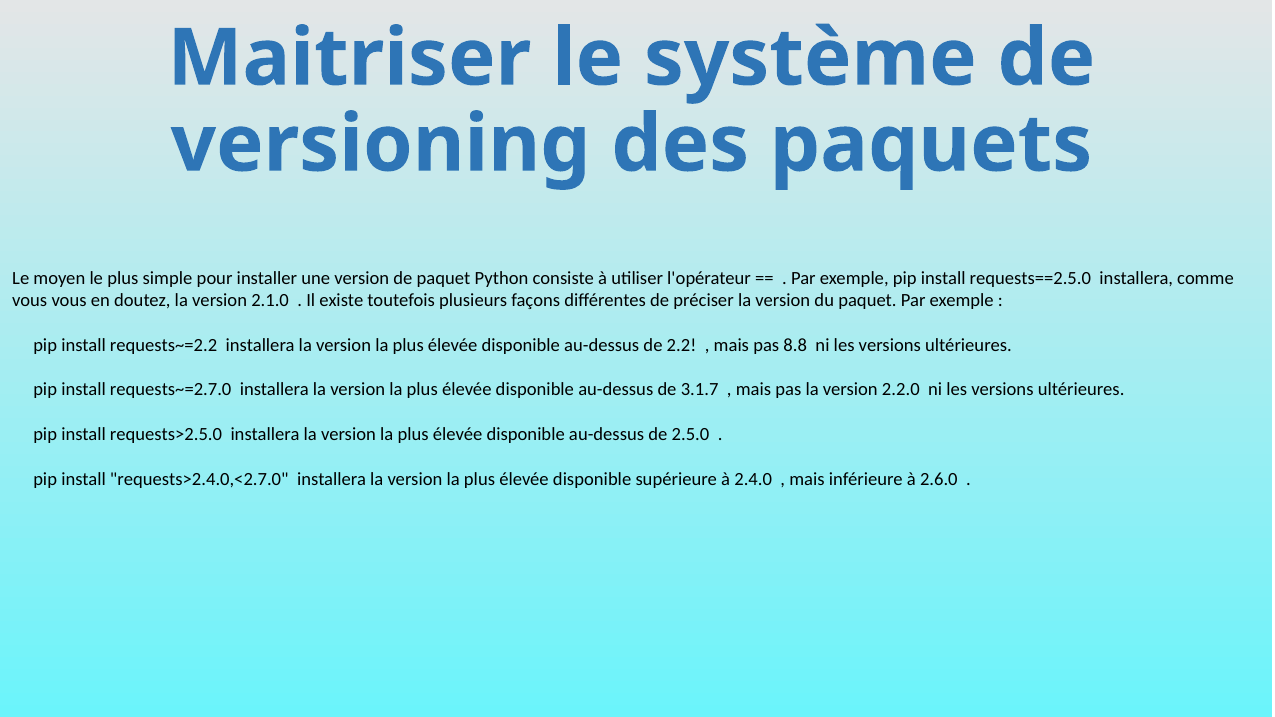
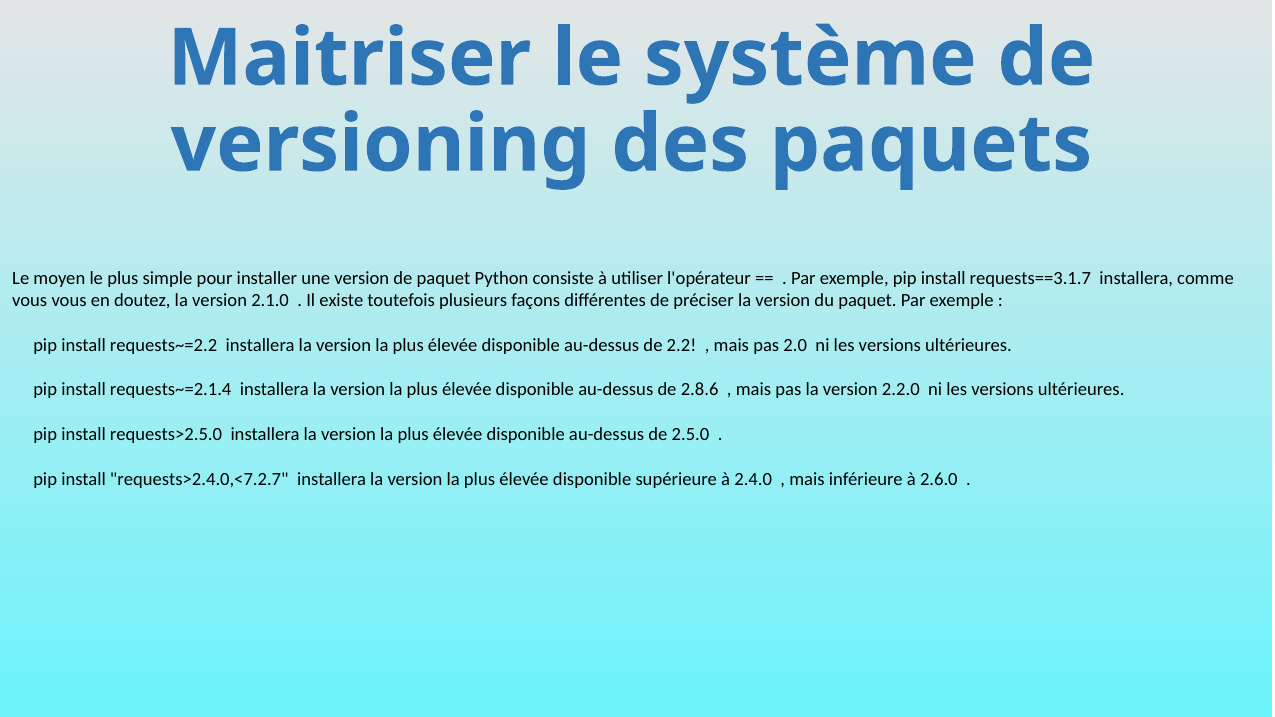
requests==2.5.0: requests==2.5.0 -> requests==3.1.7
8.8: 8.8 -> 2.0
requests~=2.7.0: requests~=2.7.0 -> requests~=2.1.4
3.1.7: 3.1.7 -> 2.8.6
requests>2.4.0,<2.7.0: requests>2.4.0,<2.7.0 -> requests>2.4.0,<7.2.7
